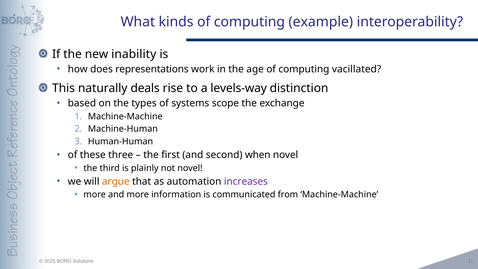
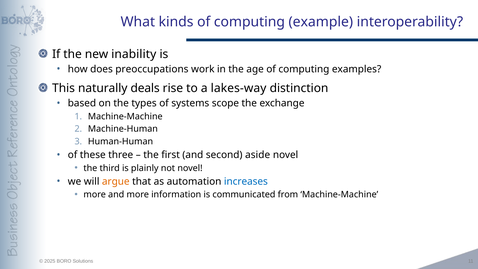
representations: representations -> preoccupations
vacillated: vacillated -> examples
levels-way: levels-way -> lakes-way
when: when -> aside
increases colour: purple -> blue
